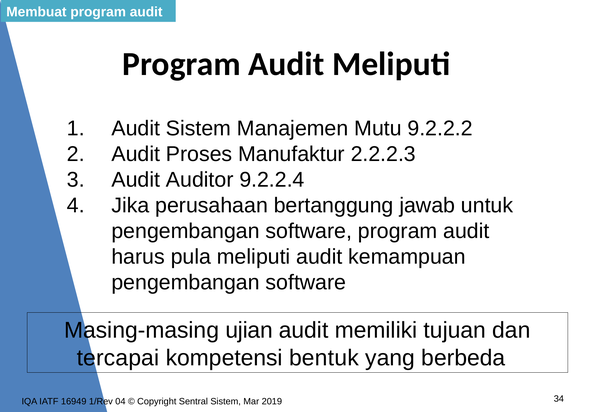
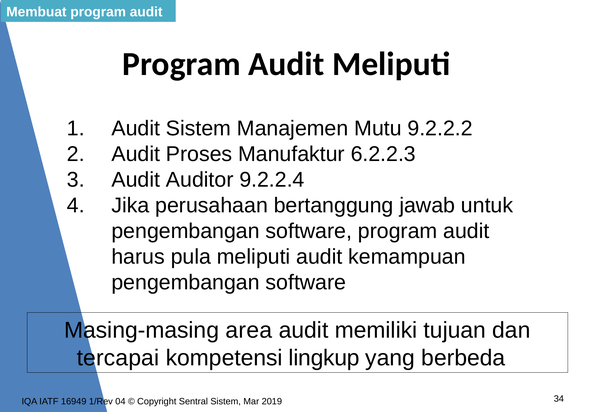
2.2.2.3: 2.2.2.3 -> 6.2.2.3
ujian: ujian -> area
bentuk: bentuk -> lingkup
